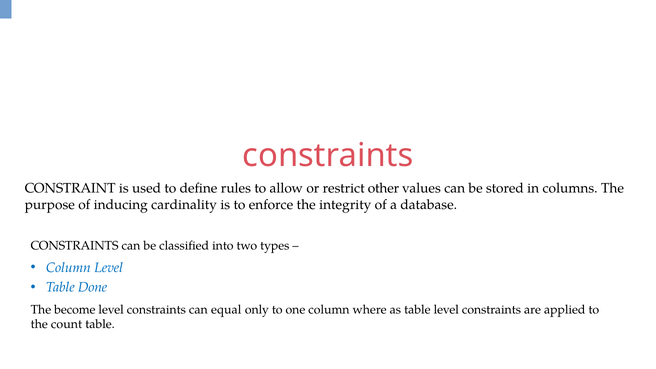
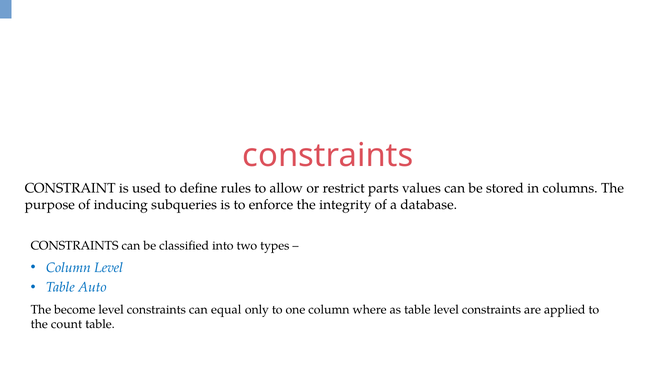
other: other -> parts
cardinality: cardinality -> subqueries
Done: Done -> Auto
